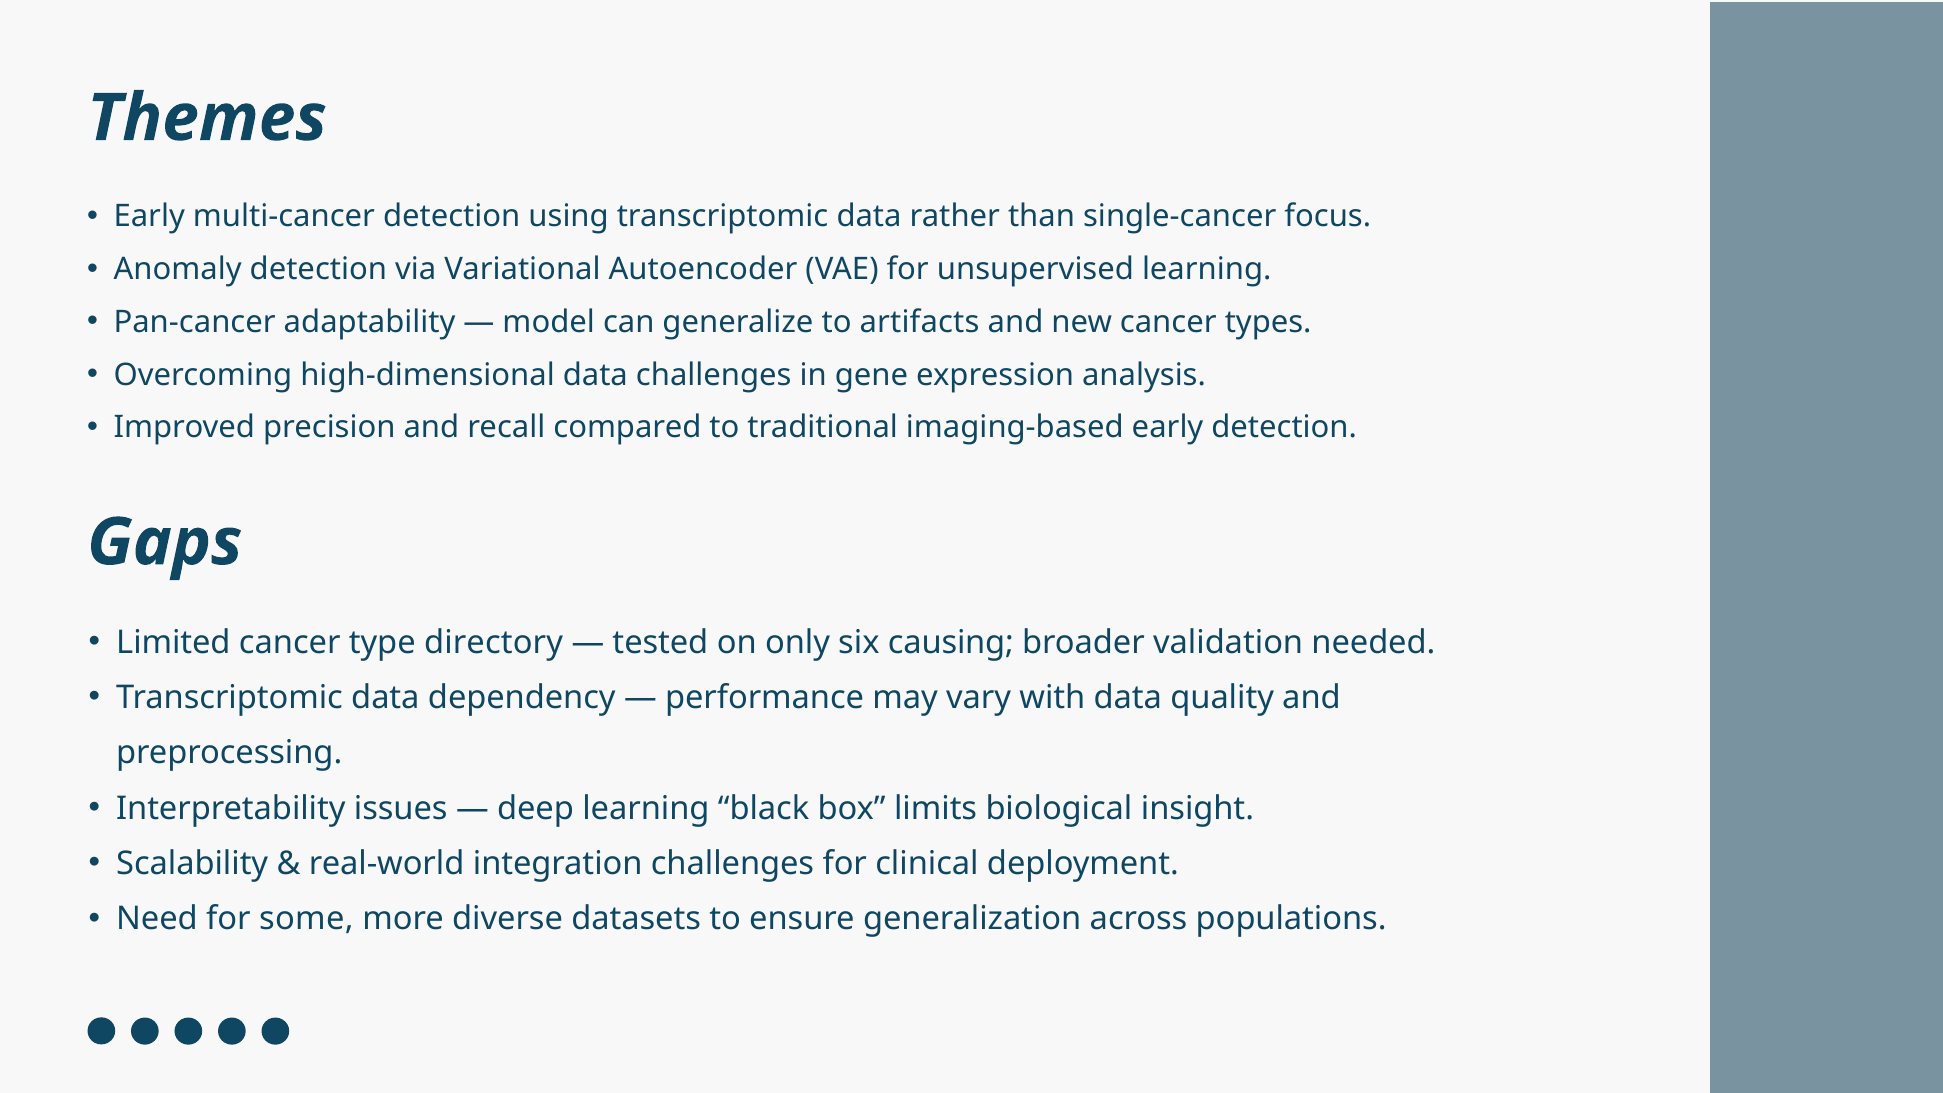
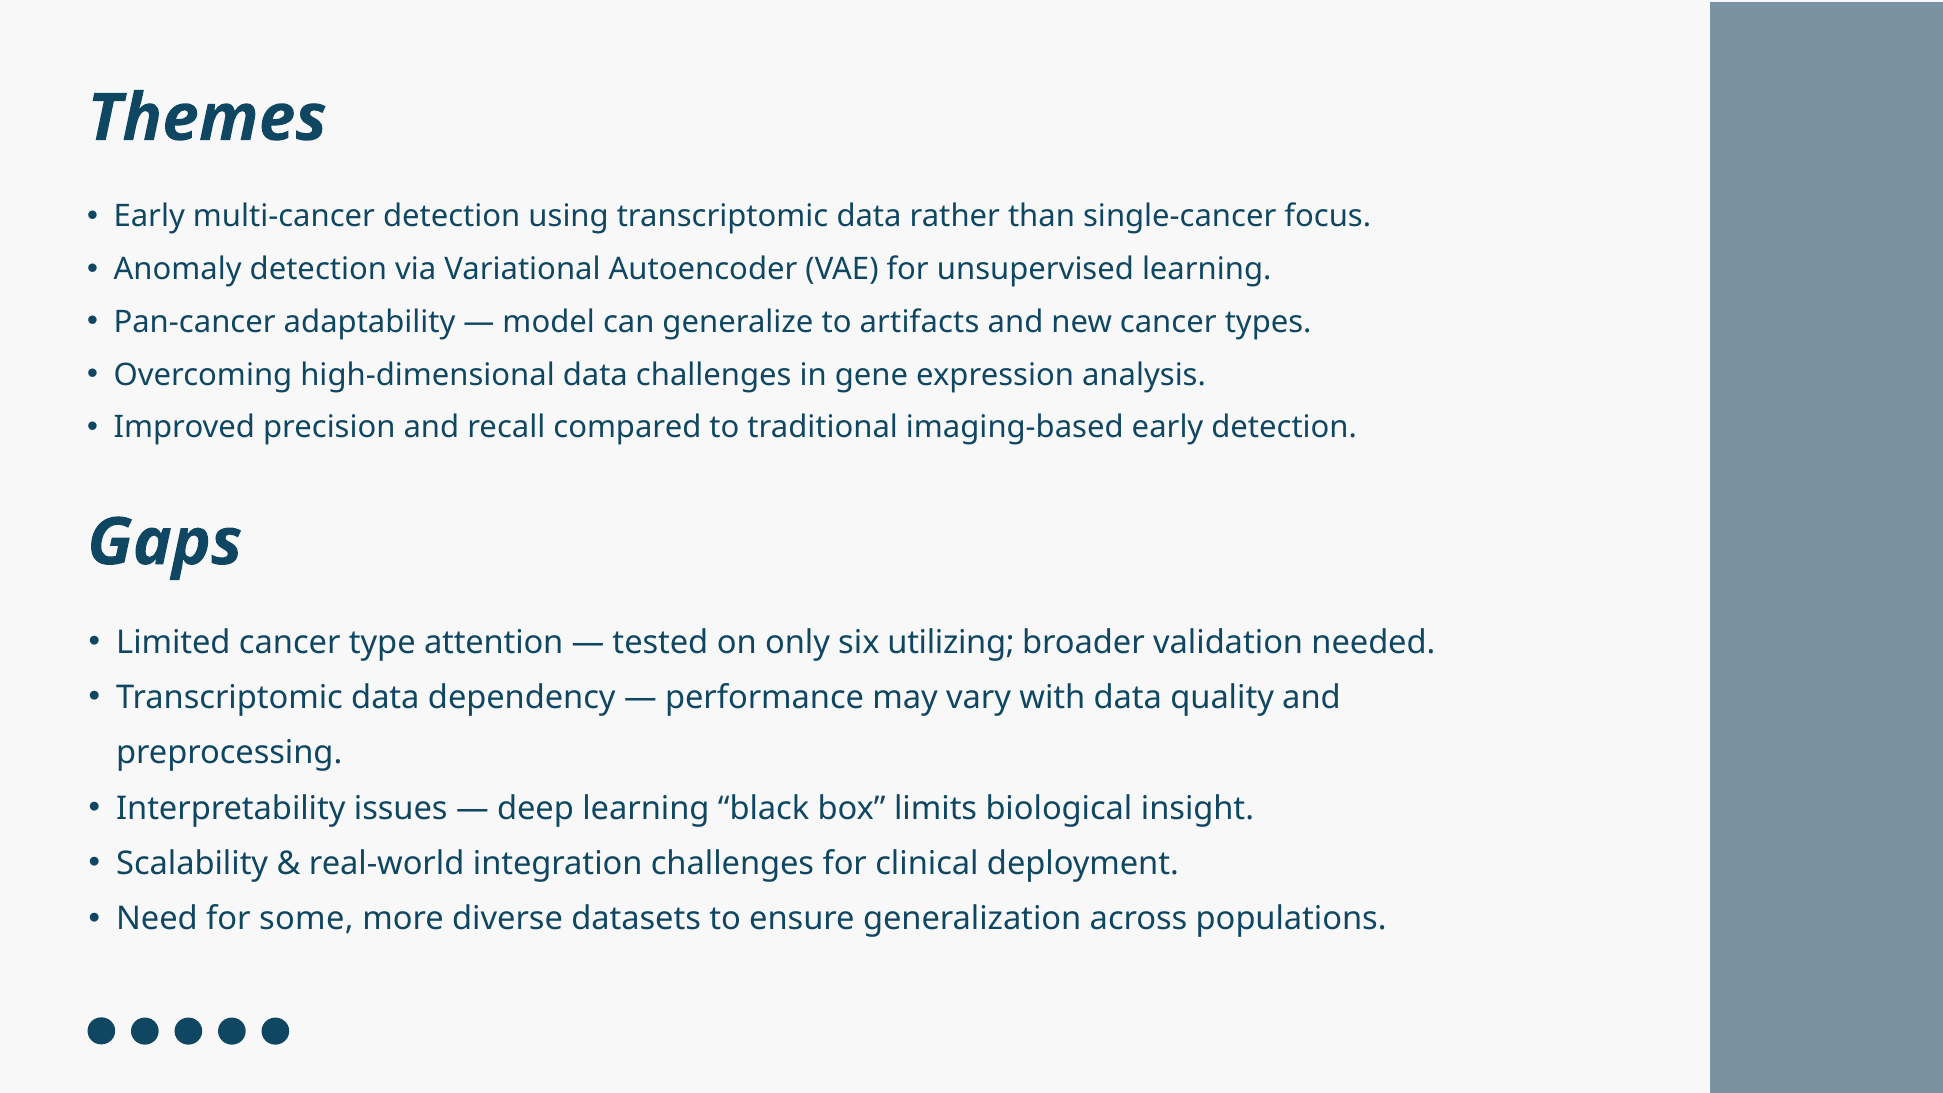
directory: directory -> attention
causing: causing -> utilizing
